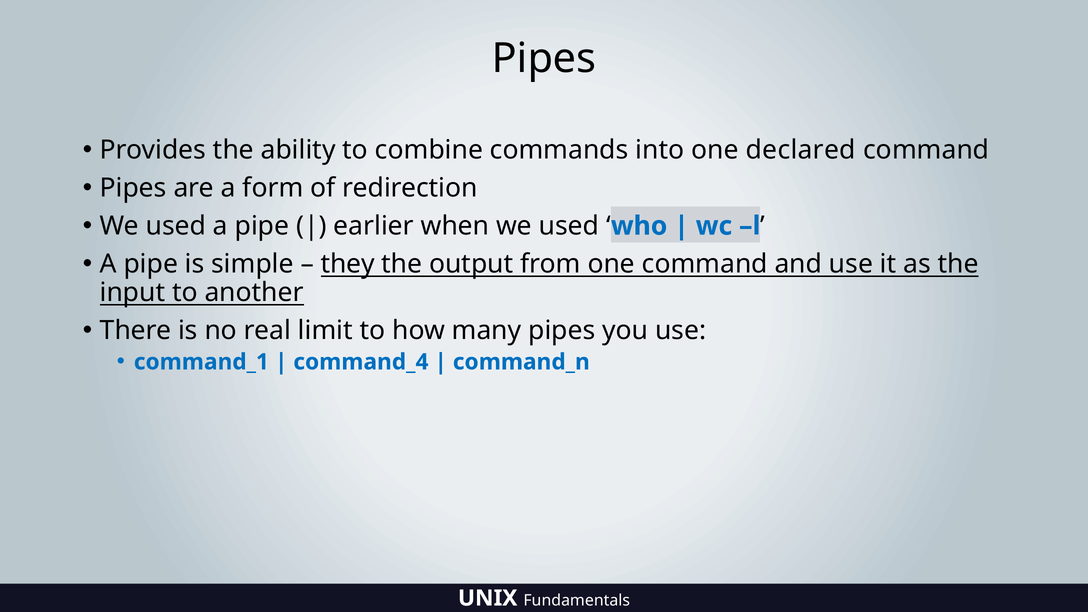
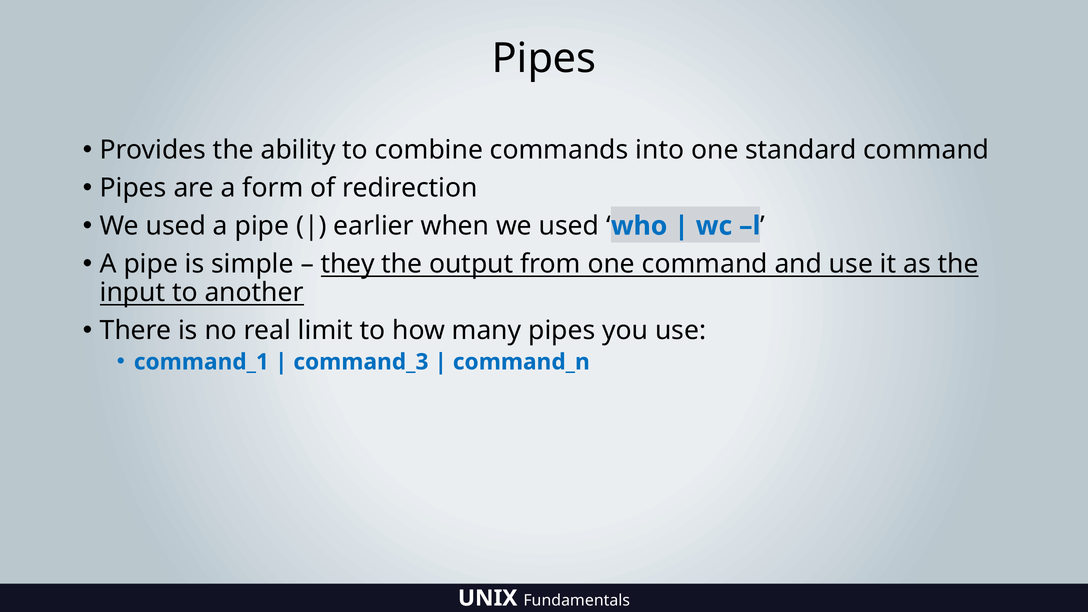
declared: declared -> standard
command_4: command_4 -> command_3
